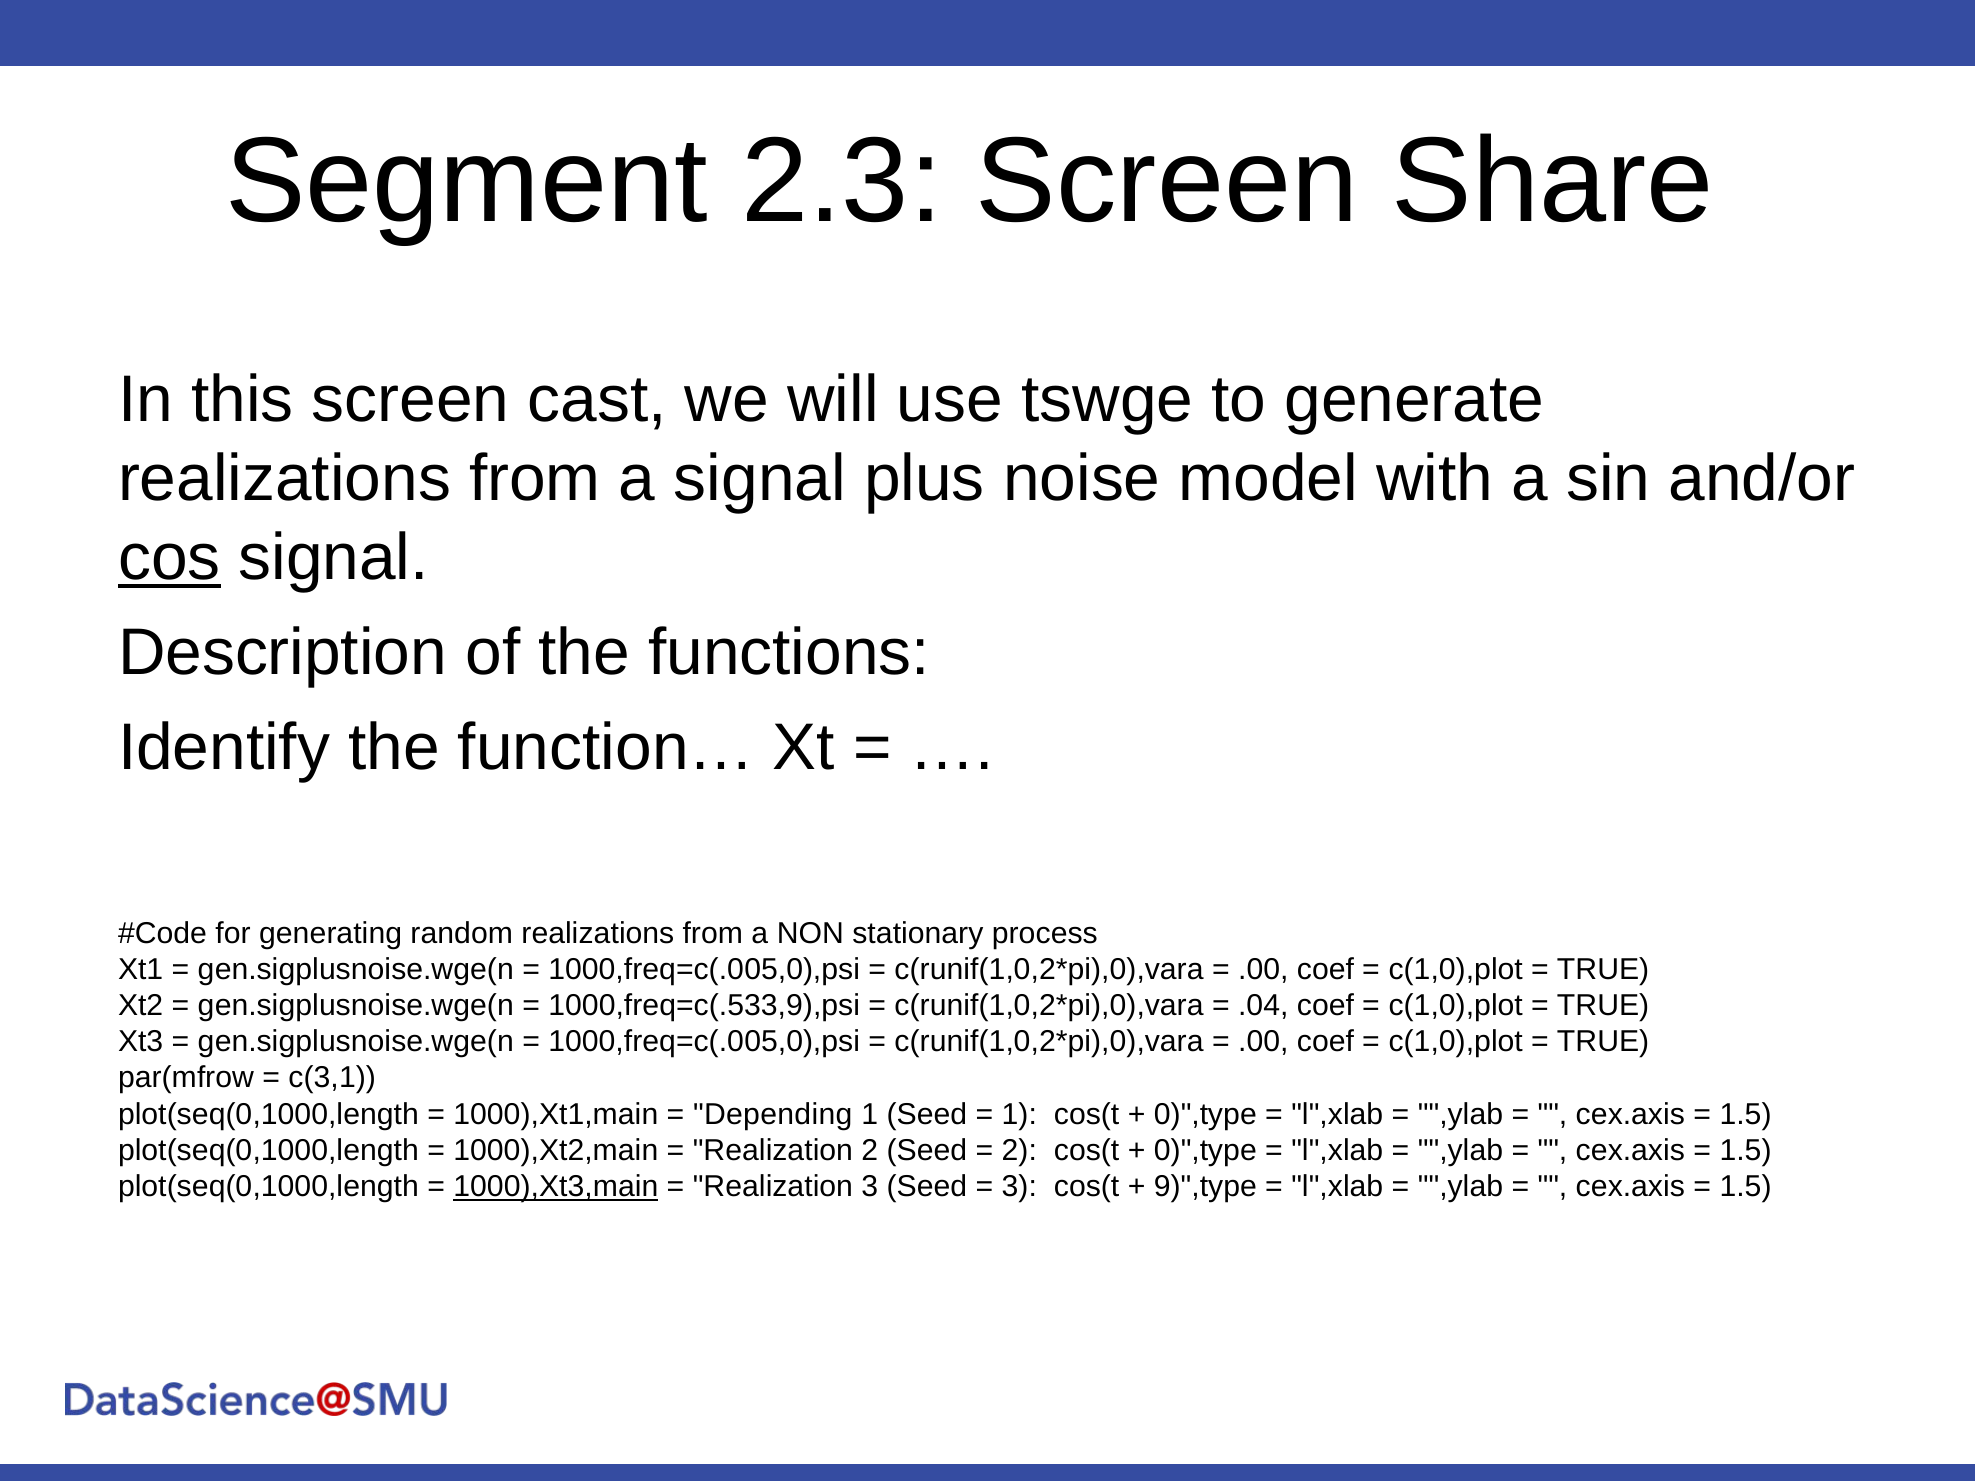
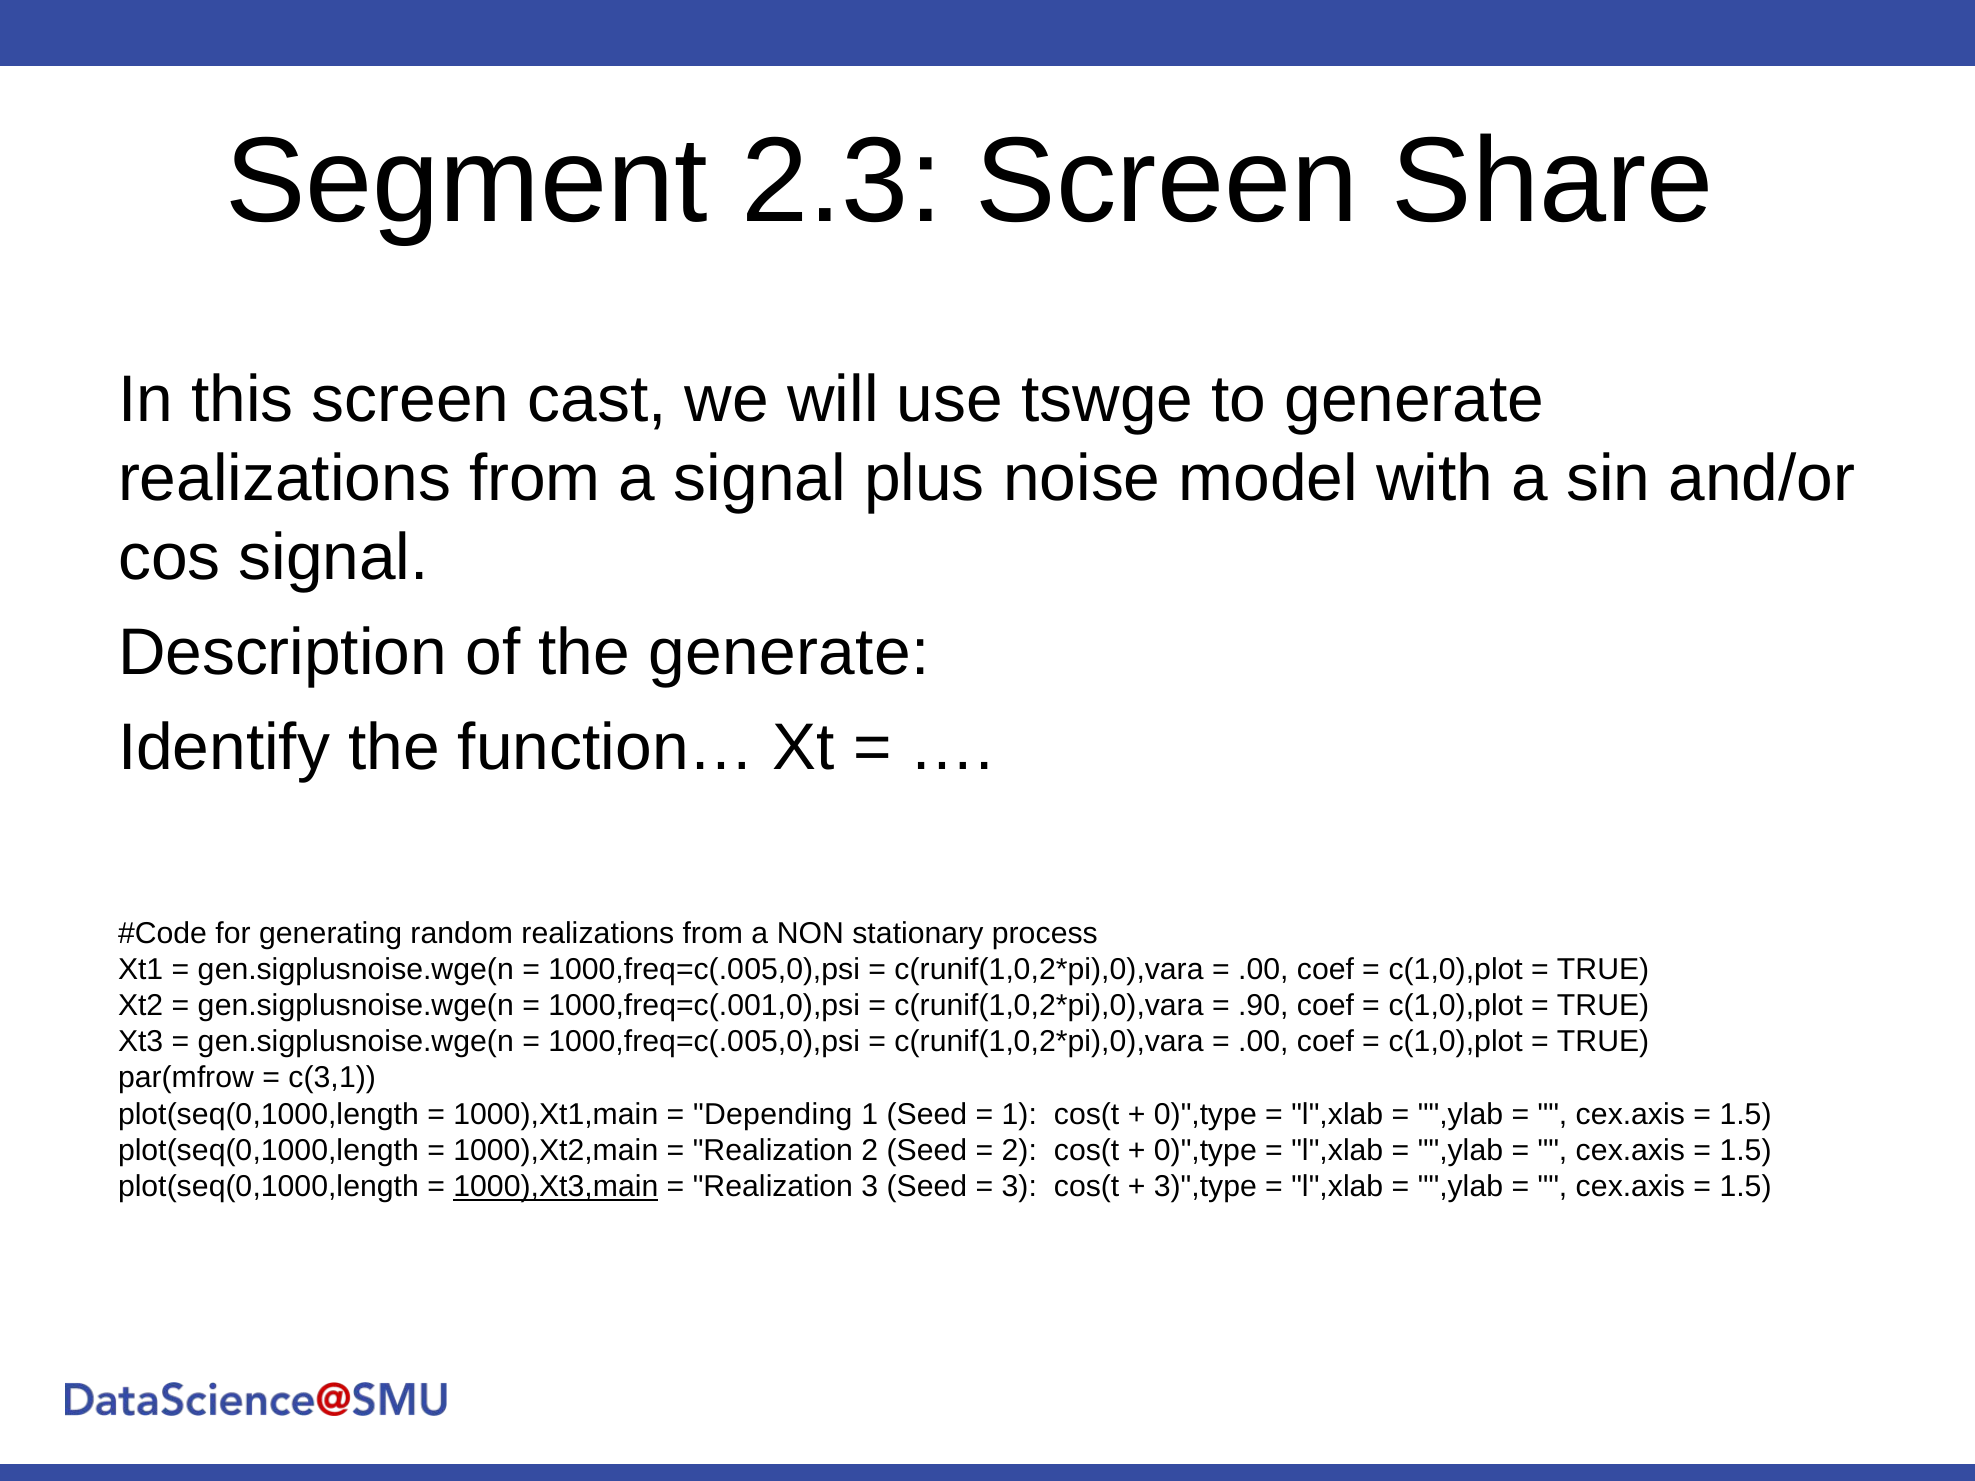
cos underline: present -> none
the functions: functions -> generate
1000,freq=c(.533,9),psi: 1000,freq=c(.533,9),psi -> 1000,freq=c(.001,0),psi
.04: .04 -> .90
9)",type: 9)",type -> 3)",type
